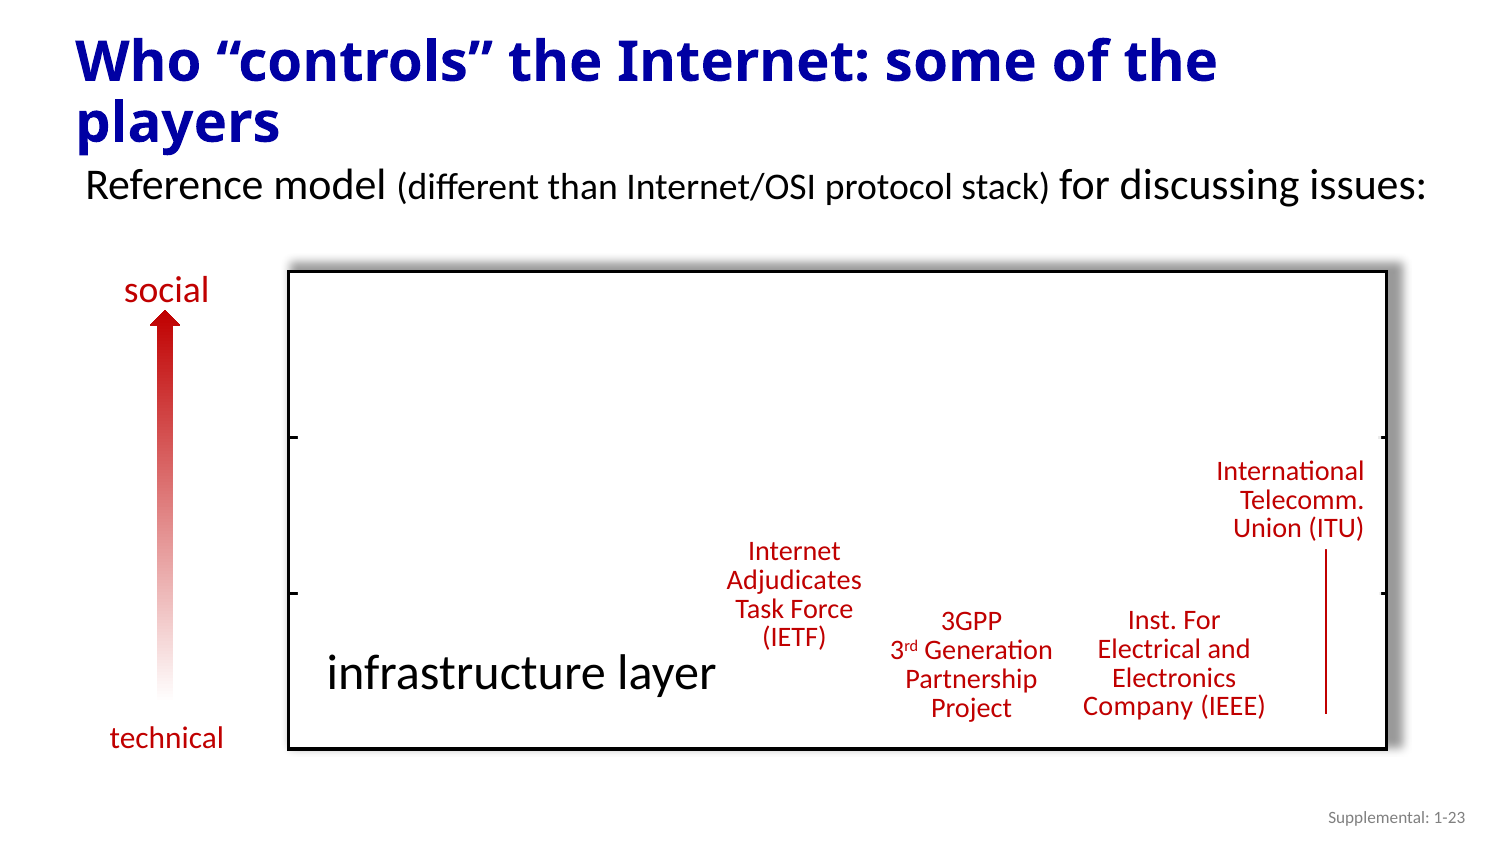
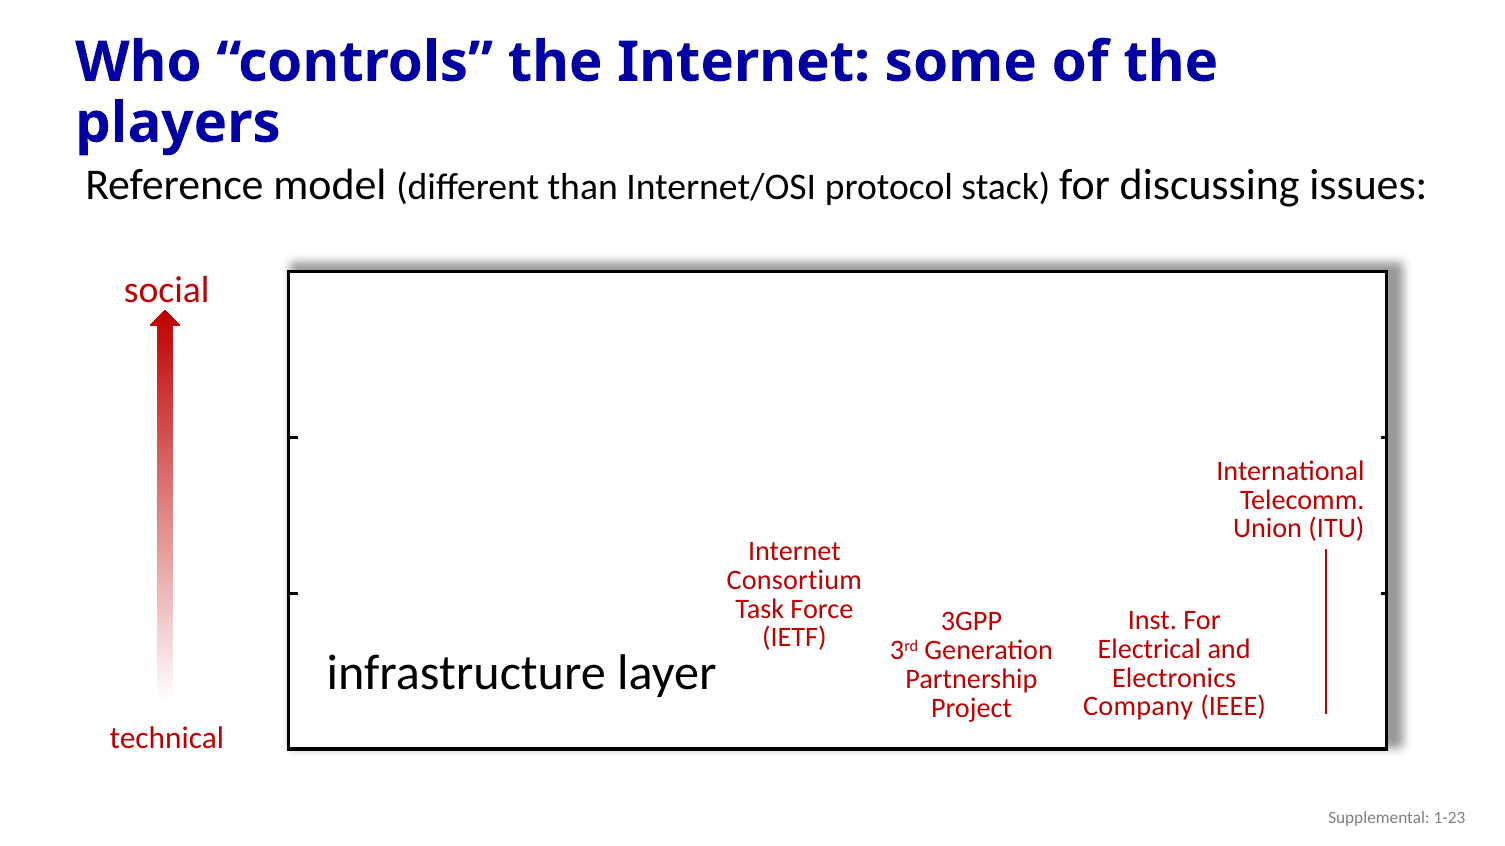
Adjudicates: Adjudicates -> Consortium
